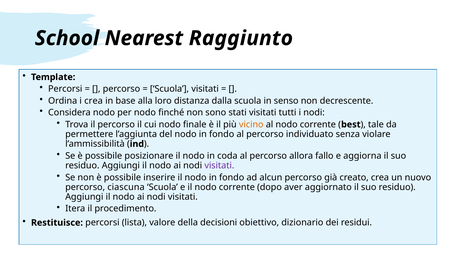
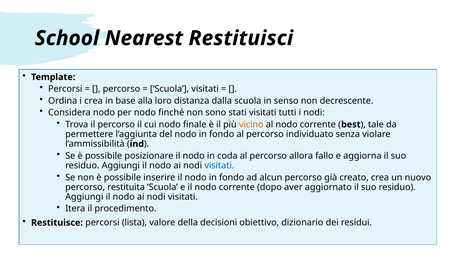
Raggiunto: Raggiunto -> Restituisci
visitati at (219, 166) colour: purple -> blue
ciascuna: ciascuna -> restituita
